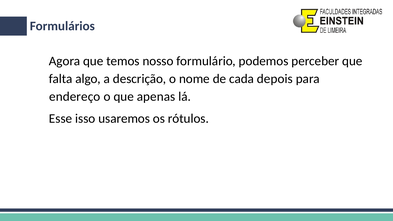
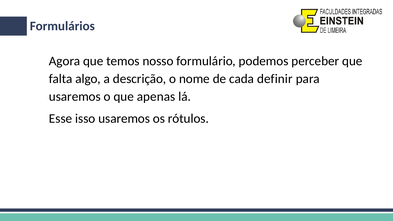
depois: depois -> definir
endereço at (75, 97): endereço -> usaremos
